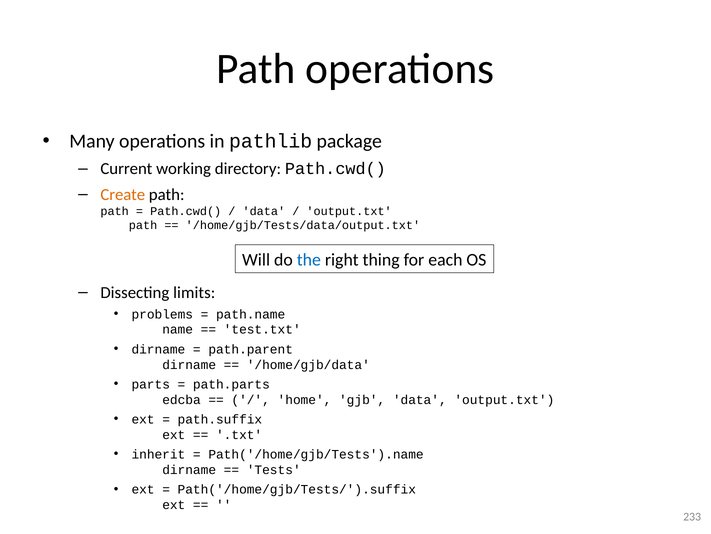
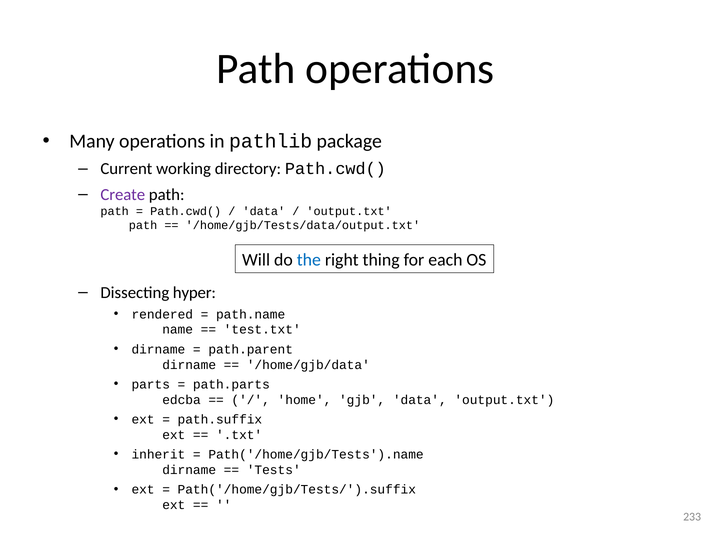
Create colour: orange -> purple
limits: limits -> hyper
problems: problems -> rendered
